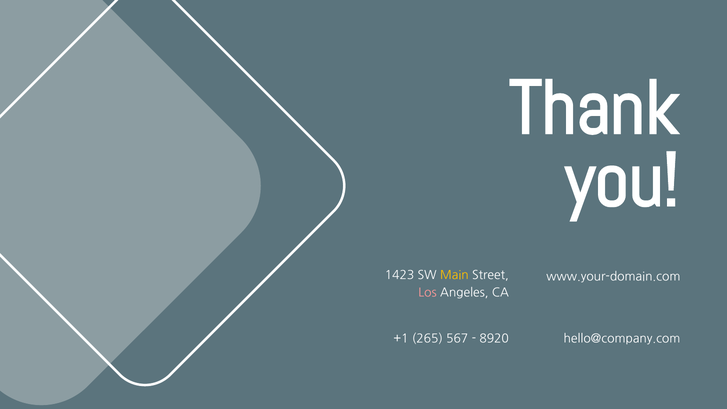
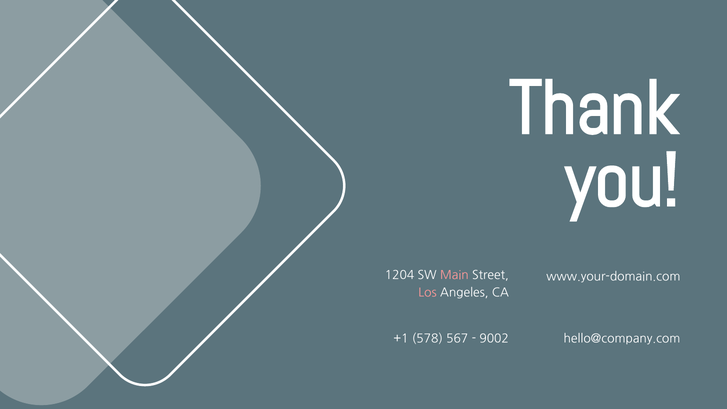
1423: 1423 -> 1204
Main colour: yellow -> pink
265: 265 -> 578
8920: 8920 -> 9002
